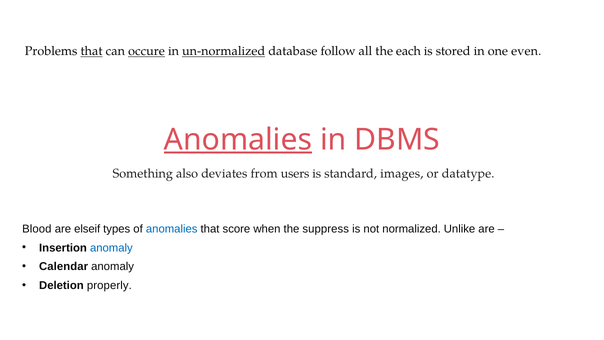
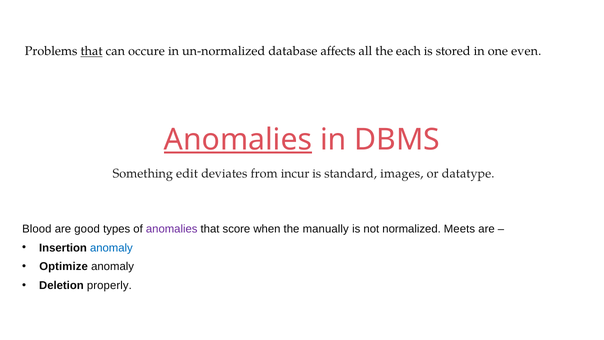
occure underline: present -> none
un-normalized underline: present -> none
follow: follow -> affects
also: also -> edit
users: users -> incur
elseif: elseif -> good
anomalies at (172, 229) colour: blue -> purple
suppress: suppress -> manually
Unlike: Unlike -> Meets
Calendar: Calendar -> Optimize
